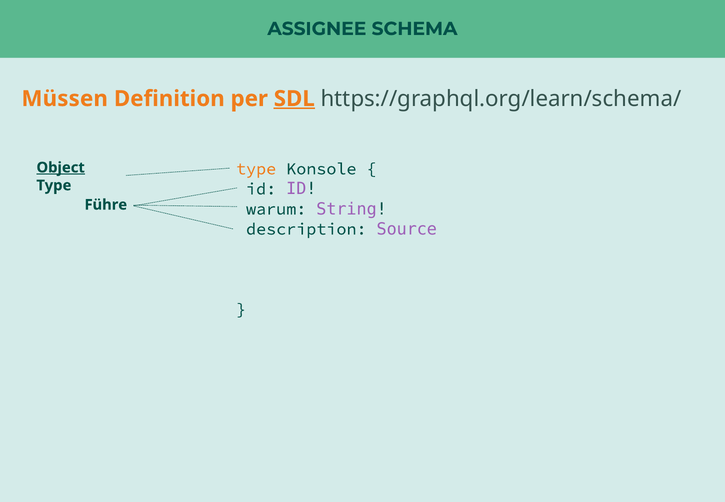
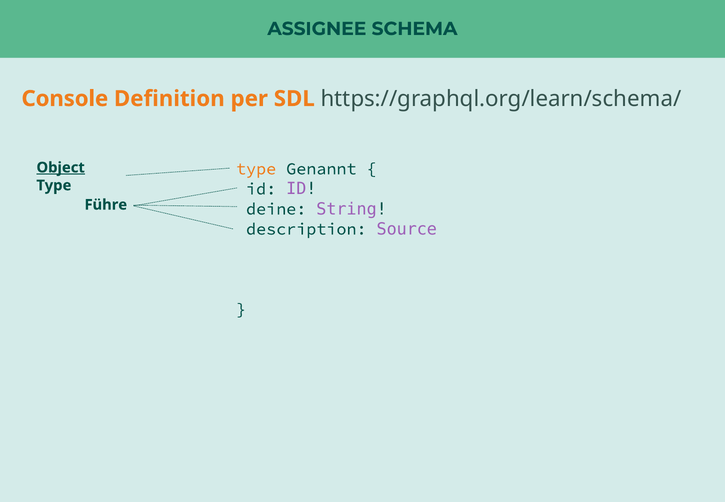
Müssen: Müssen -> Console
SDL underline: present -> none
Konsole: Konsole -> Genannt
warum: warum -> deine
